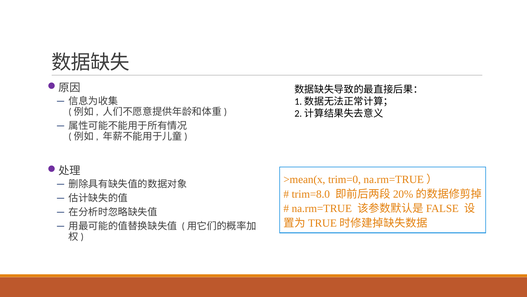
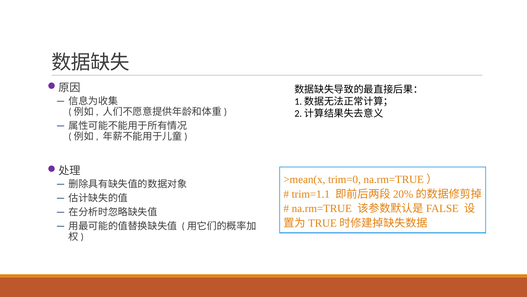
trim=8.0: trim=8.0 -> trim=1.1
